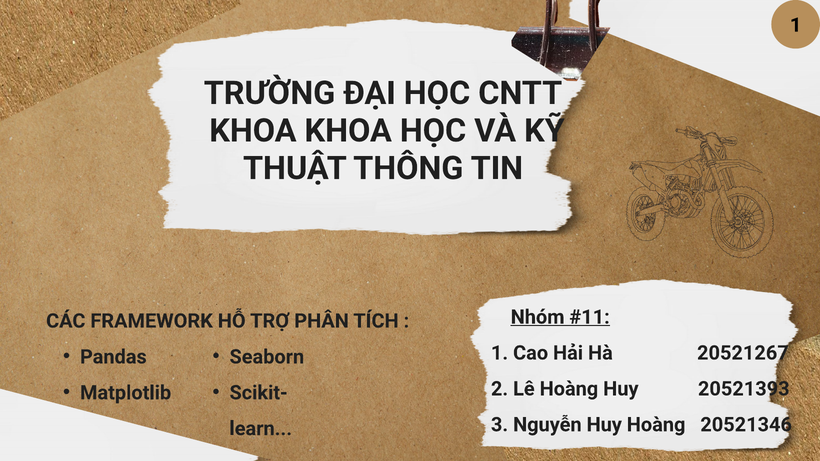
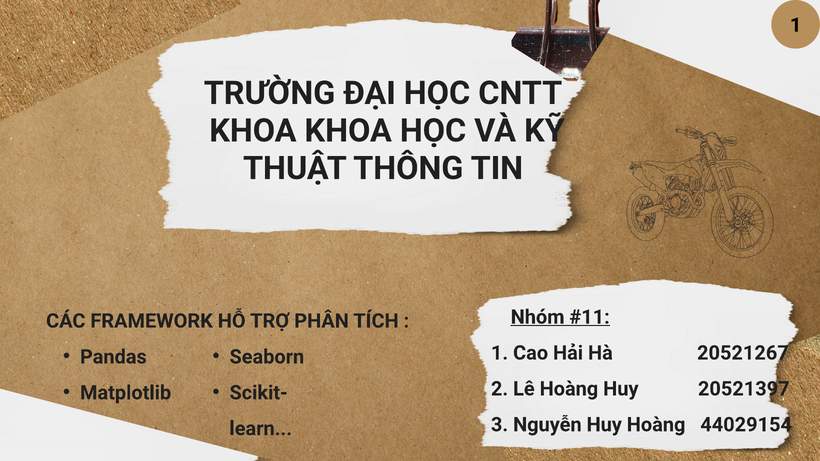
20521393: 20521393 -> 20521397
20521346: 20521346 -> 44029154
